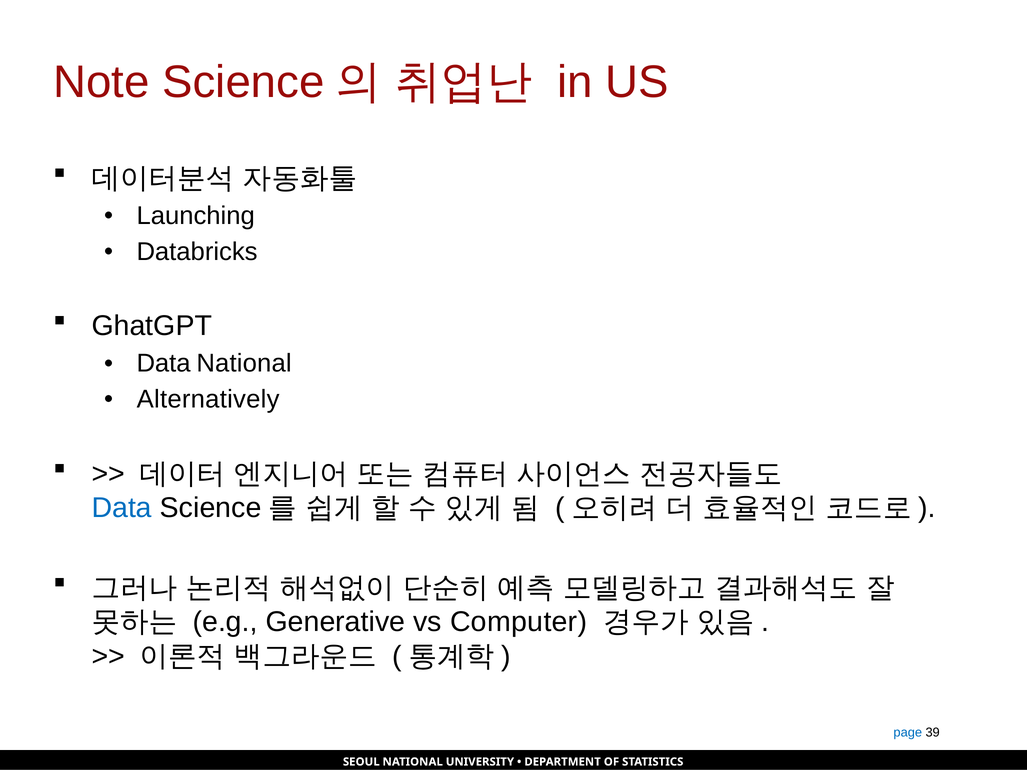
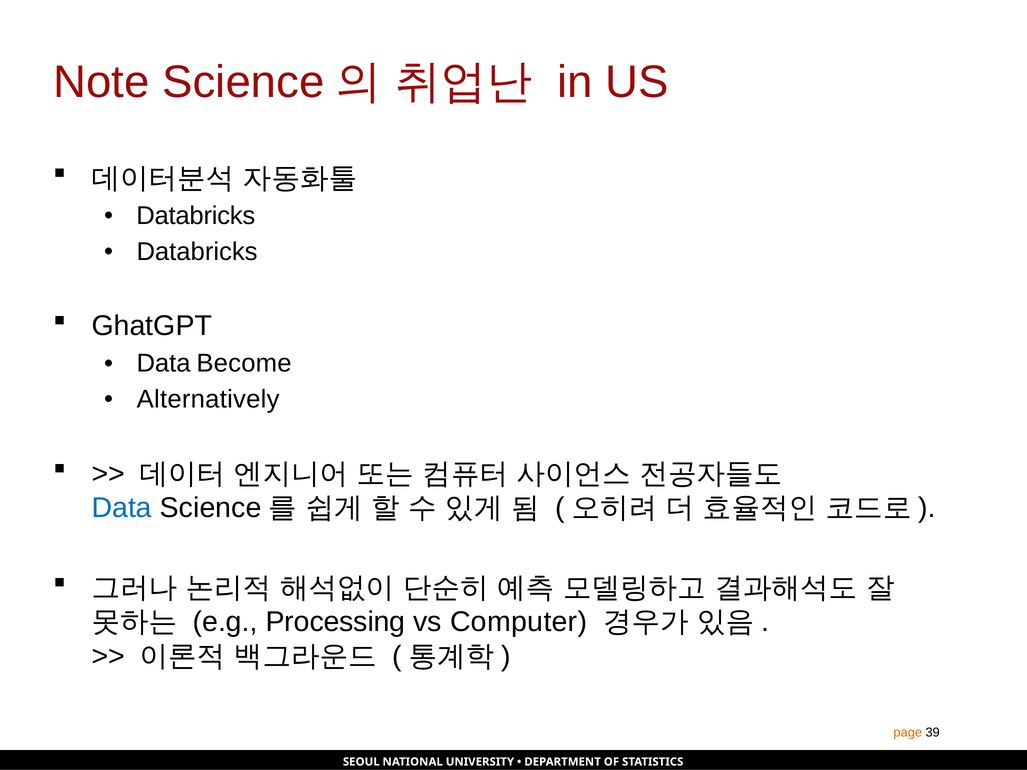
Launching at (196, 216): Launching -> Databricks
Data National: National -> Become
Generative: Generative -> Processing
page colour: blue -> orange
